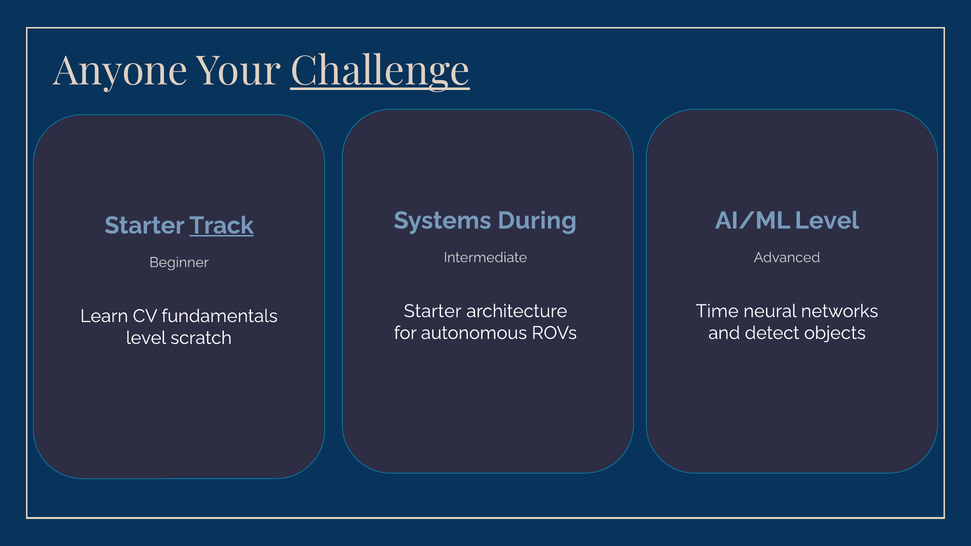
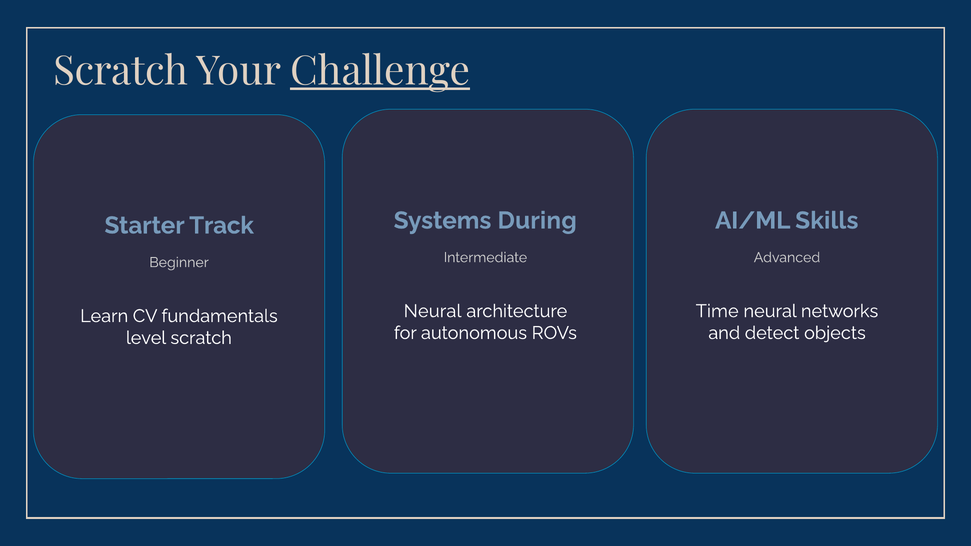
Anyone at (121, 72): Anyone -> Scratch
AI/ML Level: Level -> Skills
Track underline: present -> none
Starter at (433, 311): Starter -> Neural
